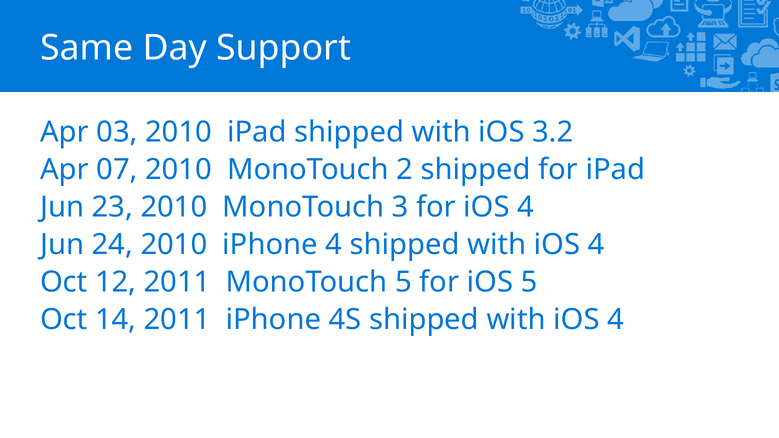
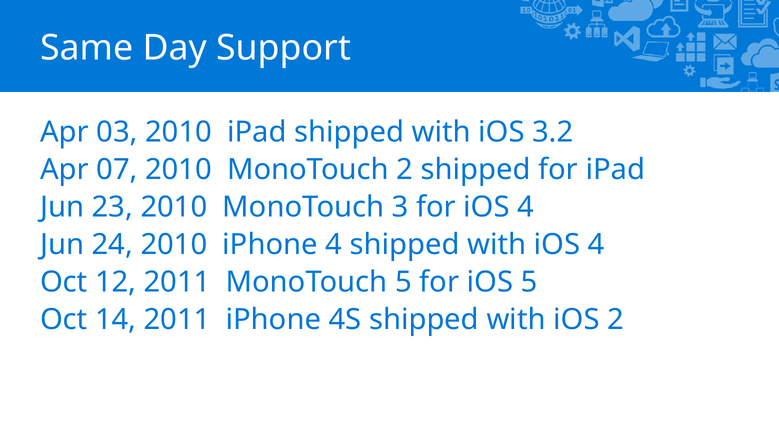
4 at (615, 320): 4 -> 2
